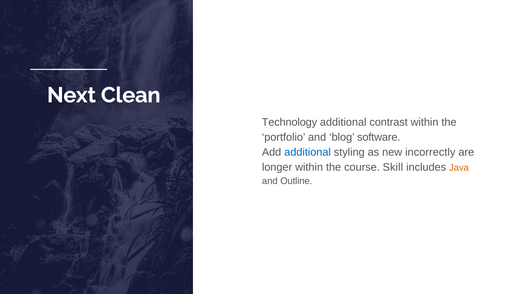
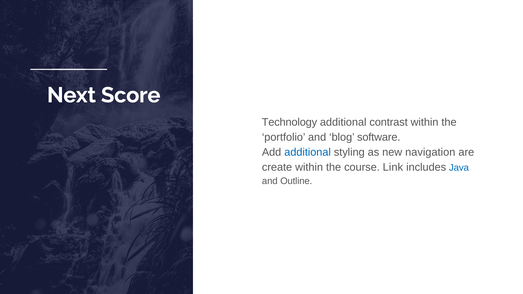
Clean: Clean -> Score
incorrectly: incorrectly -> navigation
longer: longer -> create
Skill: Skill -> Link
Java colour: orange -> blue
